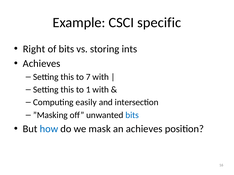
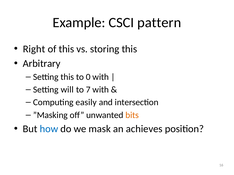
specific: specific -> pattern
of bits: bits -> this
storing ints: ints -> this
Achieves at (42, 64): Achieves -> Arbitrary
7: 7 -> 0
this at (67, 90): this -> will
1: 1 -> 7
bits at (132, 115) colour: blue -> orange
